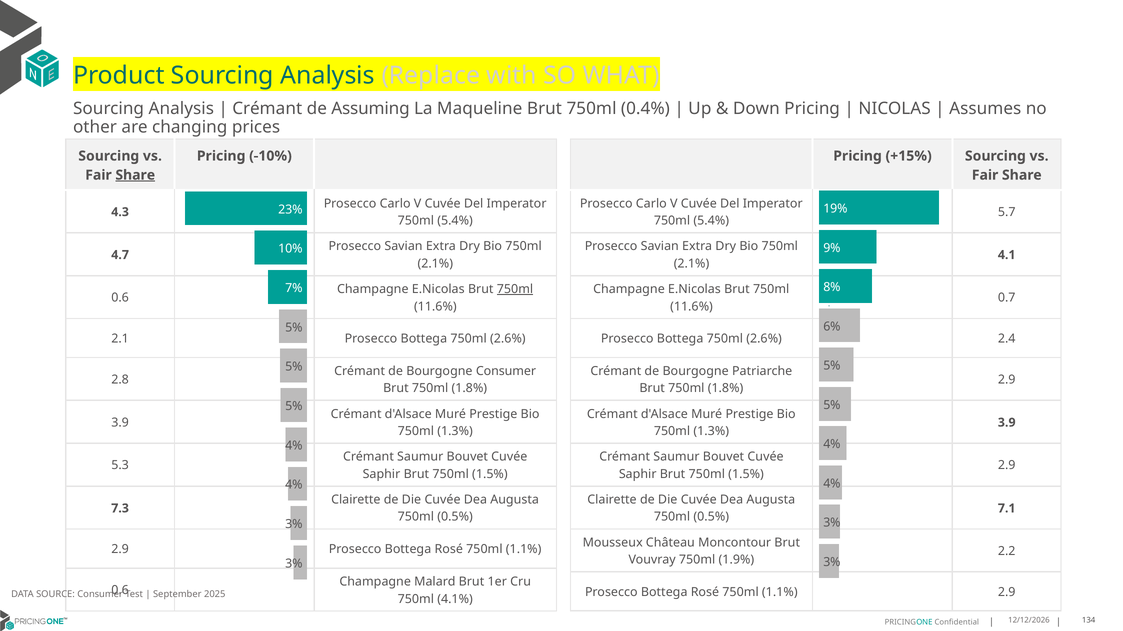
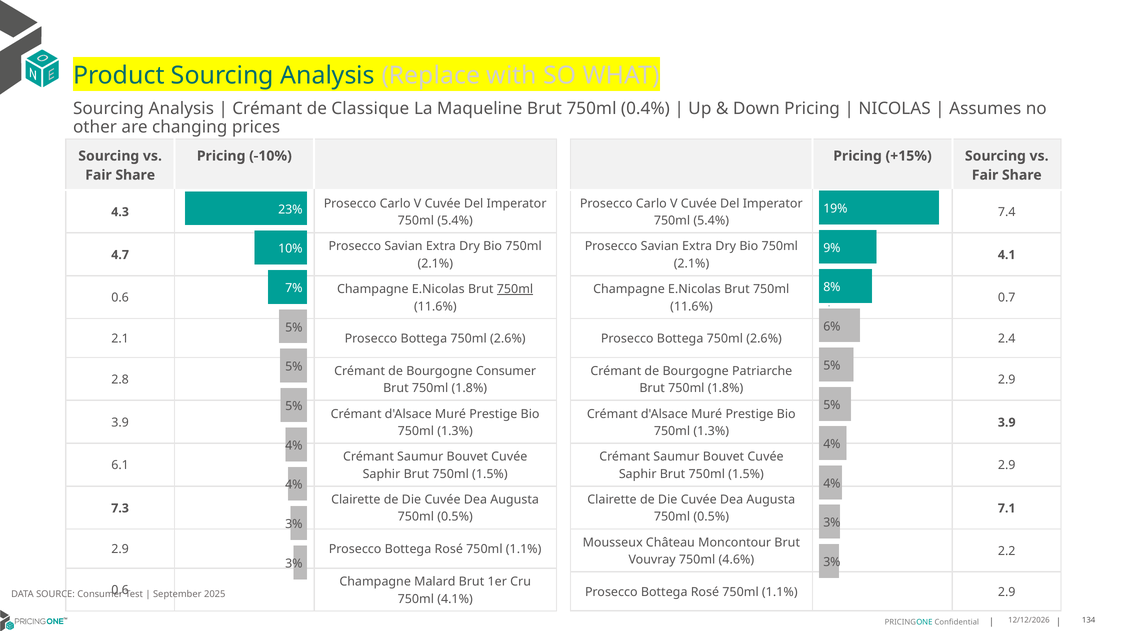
Assuming: Assuming -> Classique
Share at (135, 175) underline: present -> none
5.7: 5.7 -> 7.4
5.3: 5.3 -> 6.1
1.9%: 1.9% -> 4.6%
